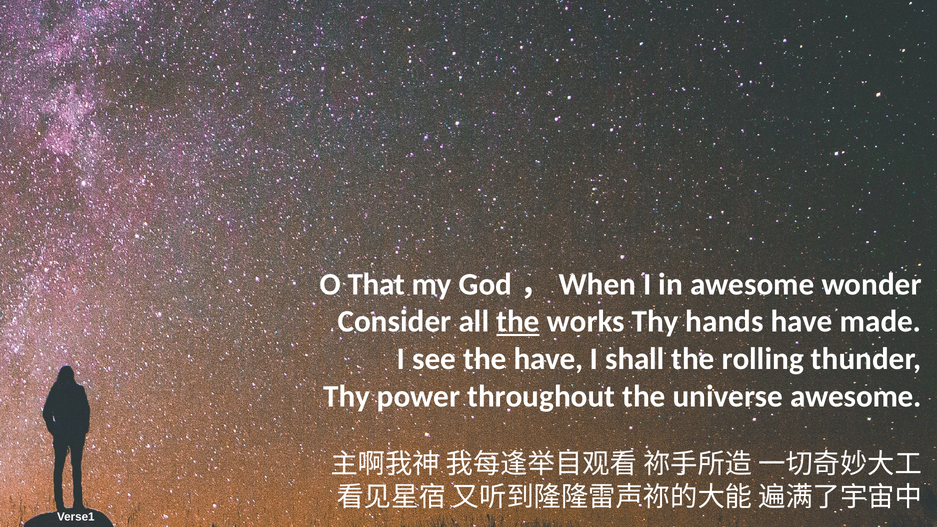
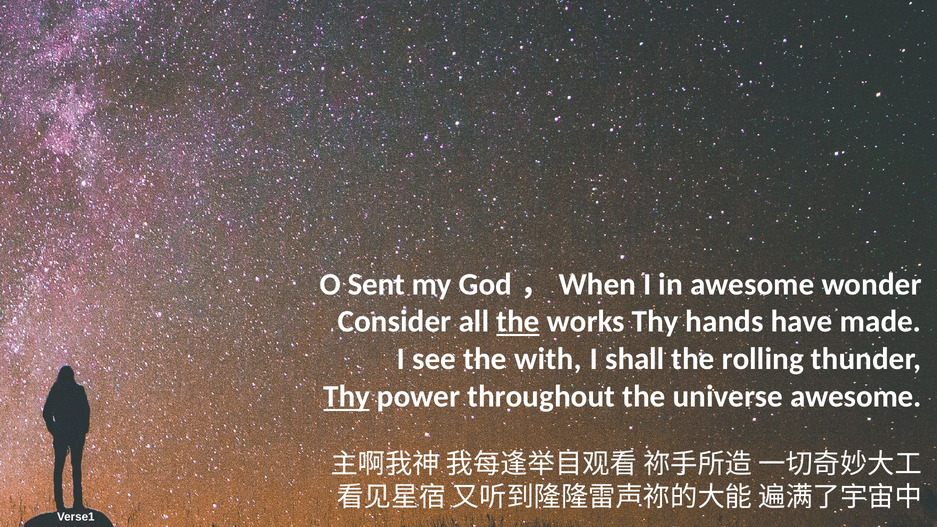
That: That -> Sent
the have: have -> with
Thy at (347, 397) underline: none -> present
